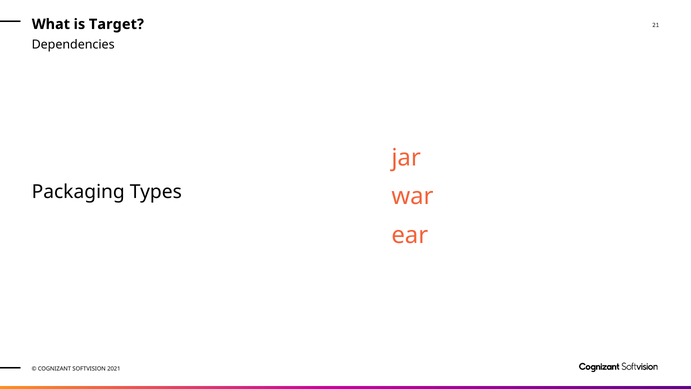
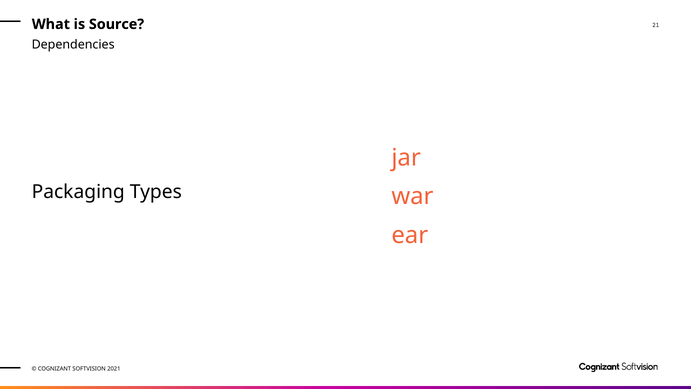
Target: Target -> Source
